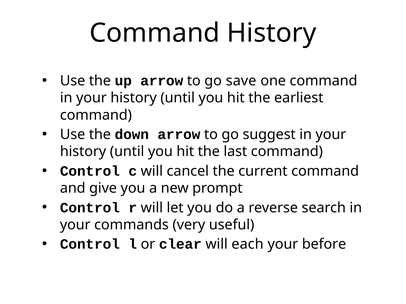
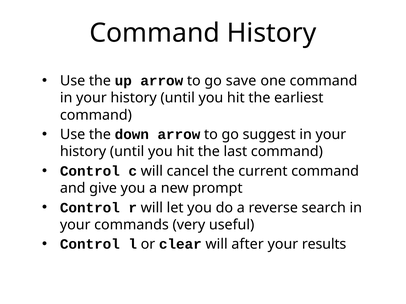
each: each -> after
before: before -> results
